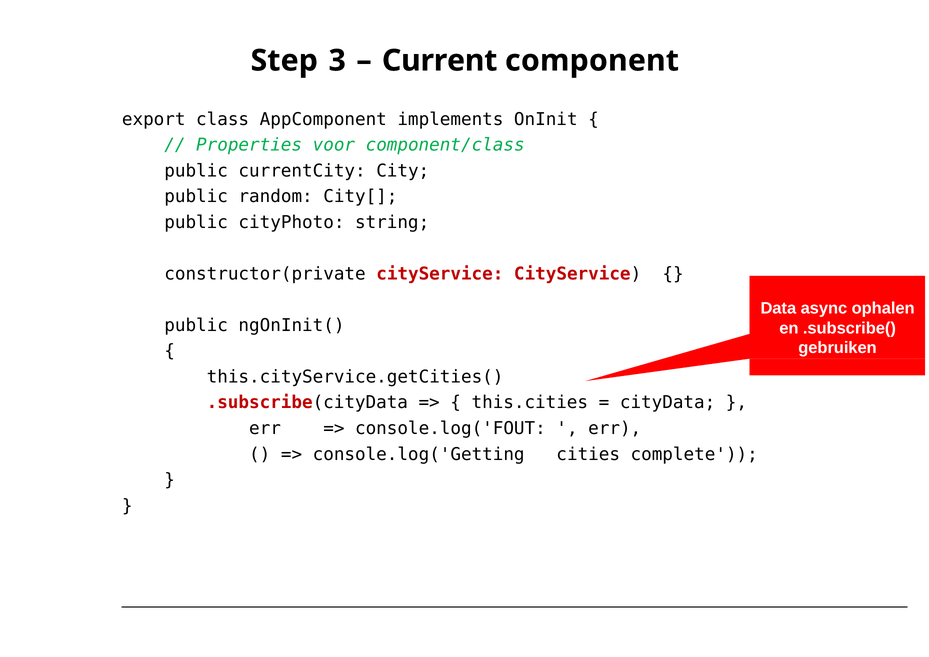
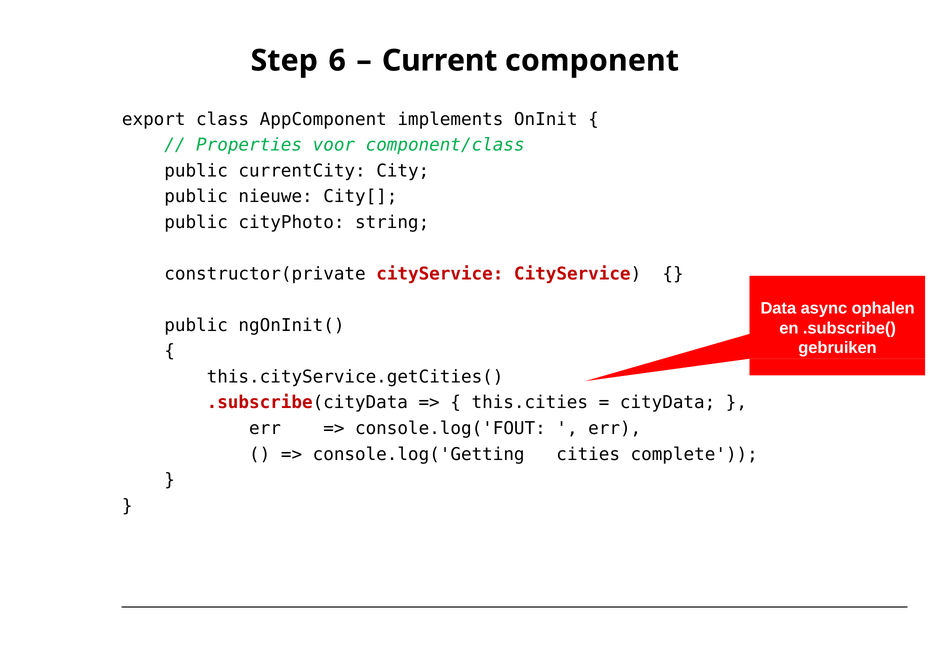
3: 3 -> 6
random: random -> nieuwe
